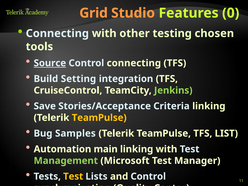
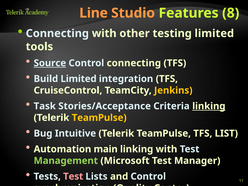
Grid: Grid -> Line
0: 0 -> 8
testing chosen: chosen -> limited
Build Setting: Setting -> Limited
Jenkins colour: light green -> yellow
Save: Save -> Task
linking at (209, 106) underline: none -> present
Samples: Samples -> Intuitive
Test at (73, 176) colour: yellow -> pink
